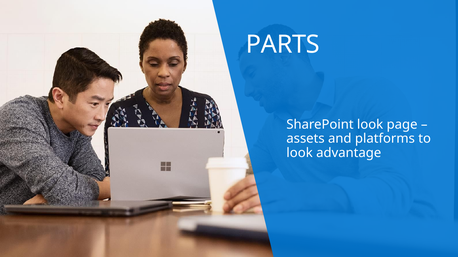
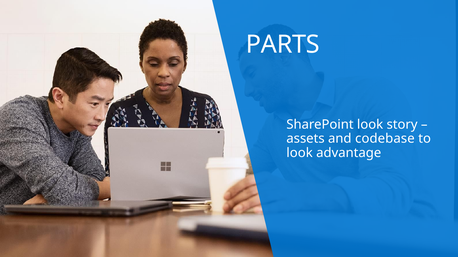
page: page -> story
platforms: platforms -> codebase
